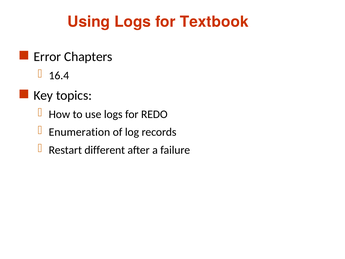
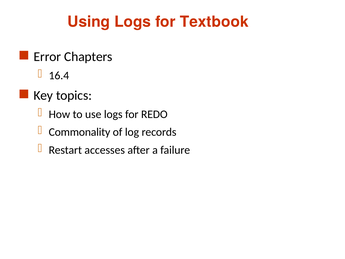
Enumeration: Enumeration -> Commonality
different: different -> accesses
